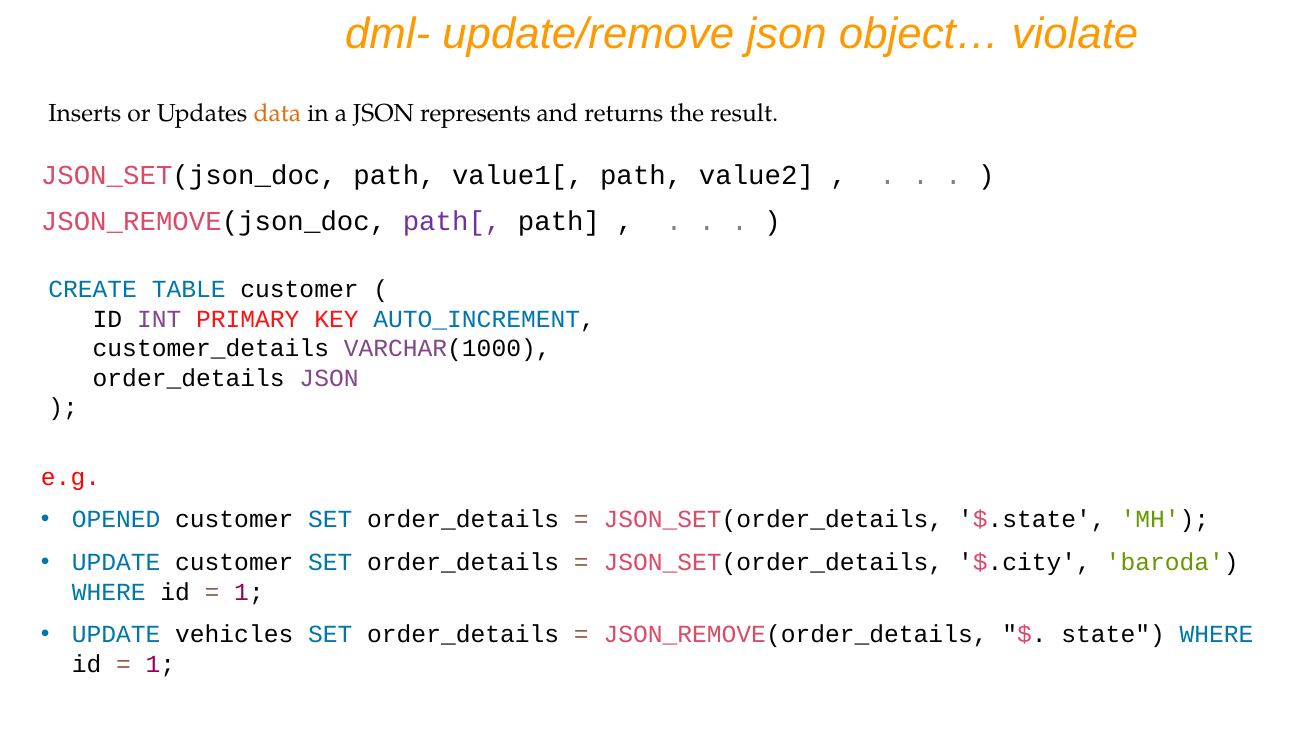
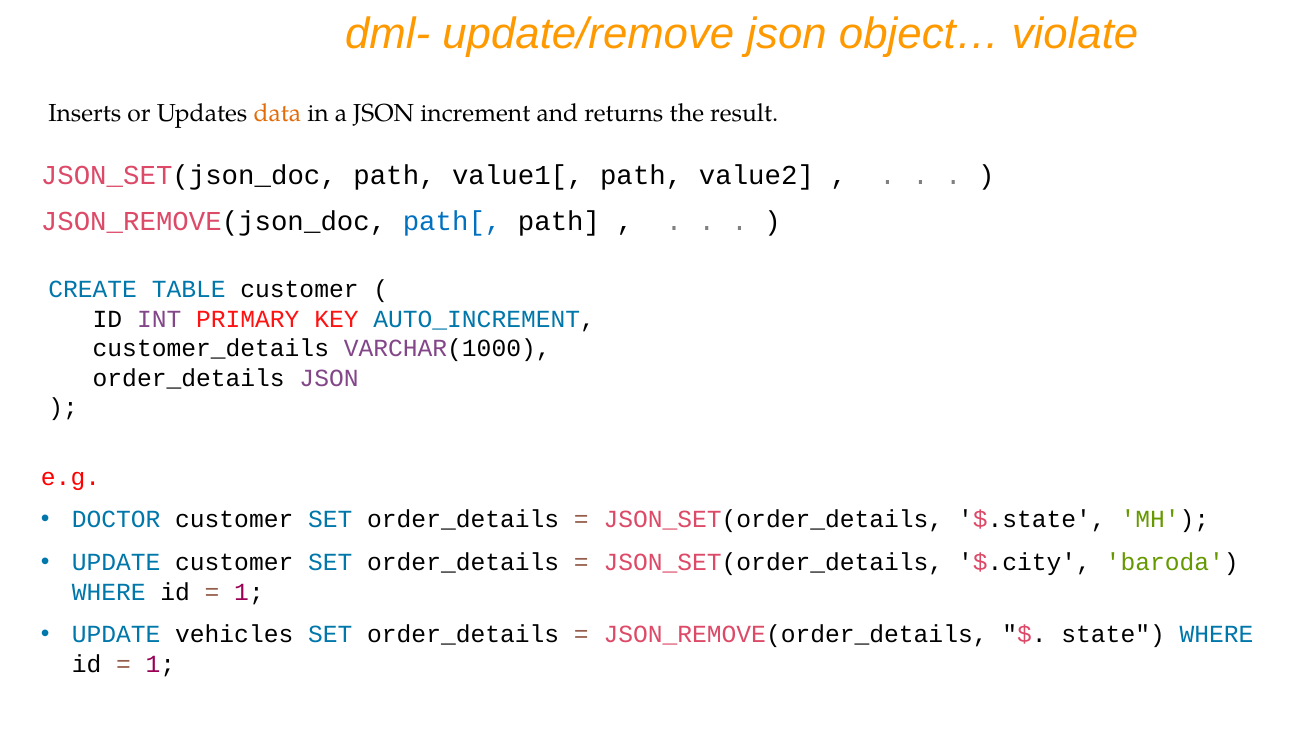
represents: represents -> increment
path[ colour: purple -> blue
OPENED: OPENED -> DOCTOR
